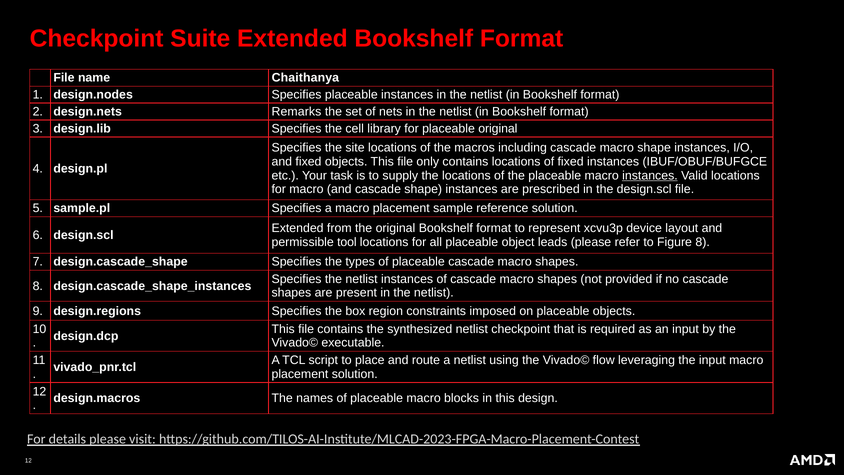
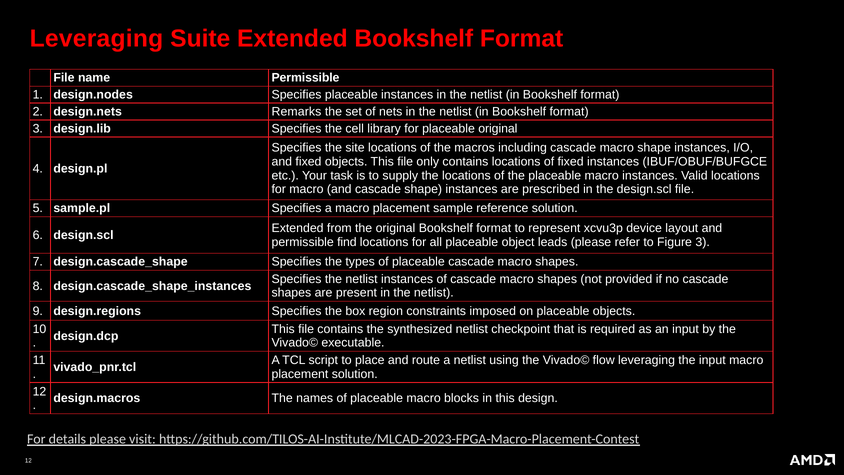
Checkpoint at (97, 38): Checkpoint -> Leveraging
name Chaithanya: Chaithanya -> Permissible
instances at (650, 175) underline: present -> none
tool: tool -> find
Figure 8: 8 -> 3
